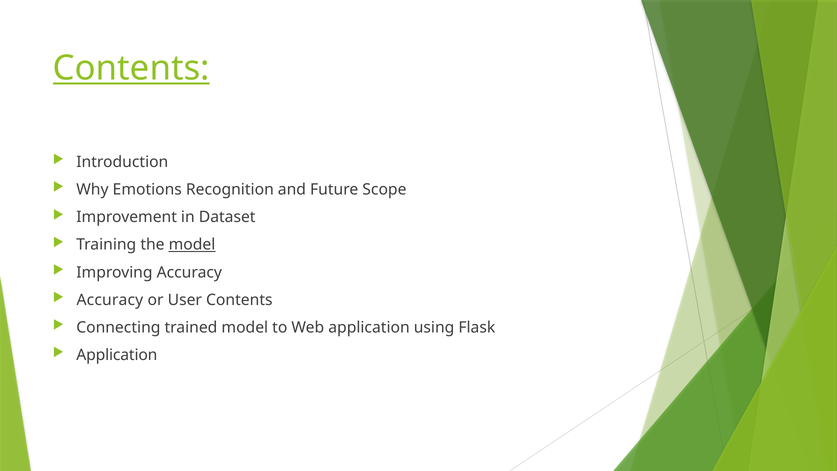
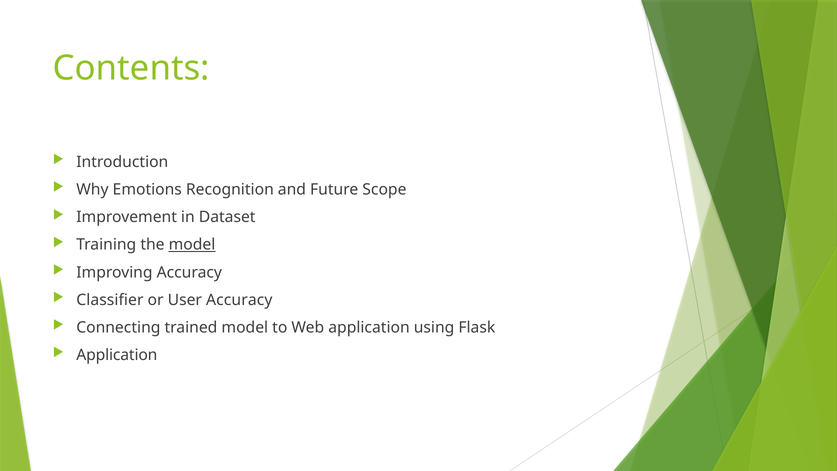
Contents at (131, 68) underline: present -> none
Accuracy at (110, 300): Accuracy -> Classifier
User Contents: Contents -> Accuracy
